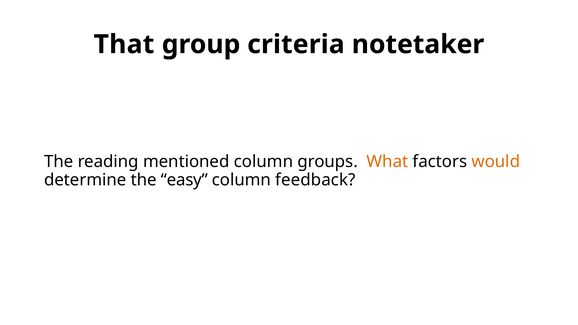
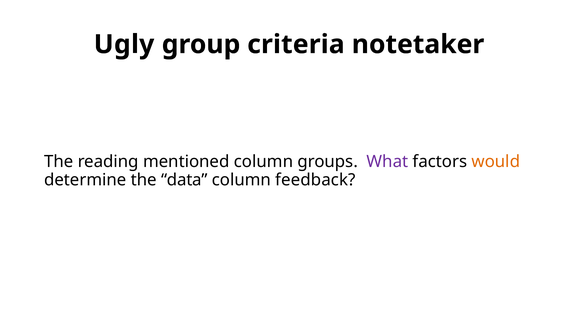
That: That -> Ugly
What colour: orange -> purple
easy: easy -> data
